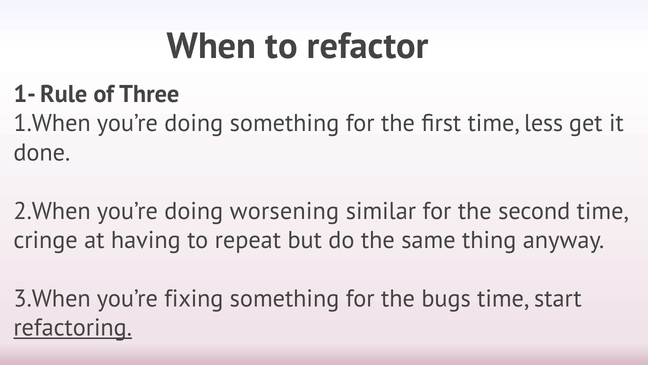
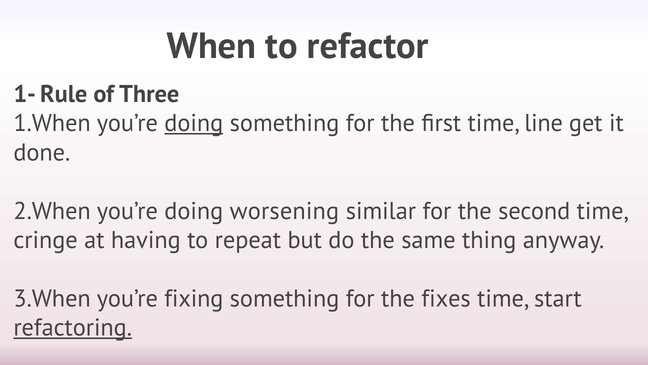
doing at (194, 123) underline: none -> present
less: less -> line
bugs: bugs -> fixes
